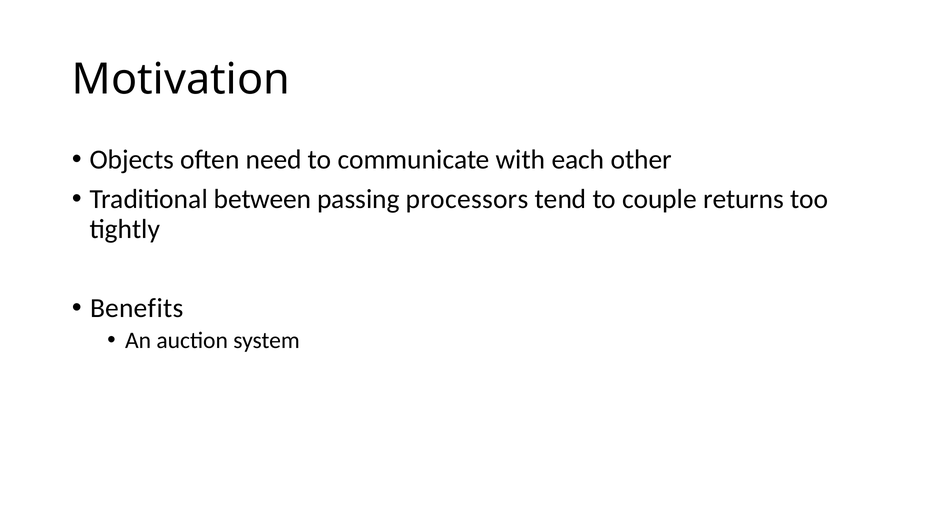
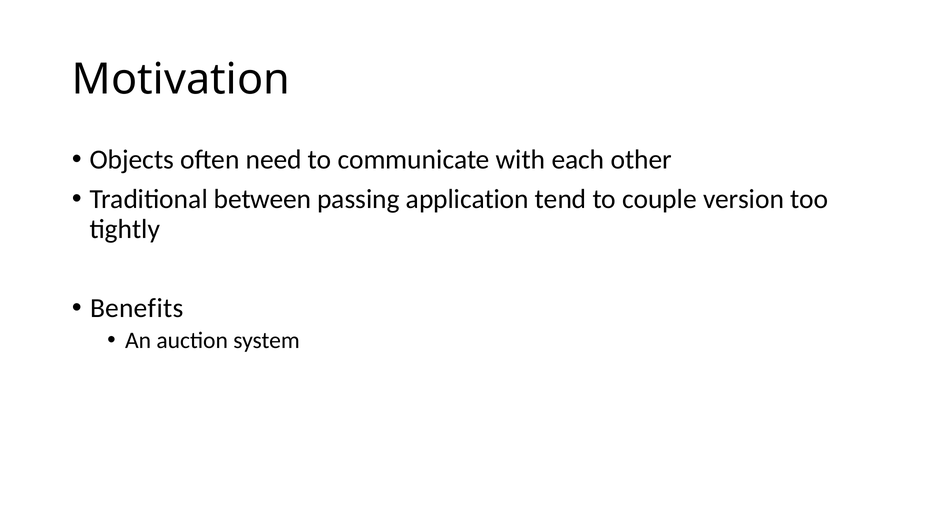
processors: processors -> application
returns: returns -> version
